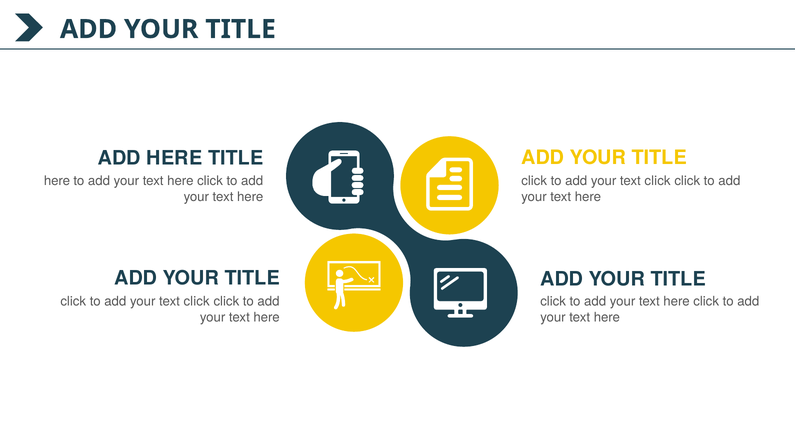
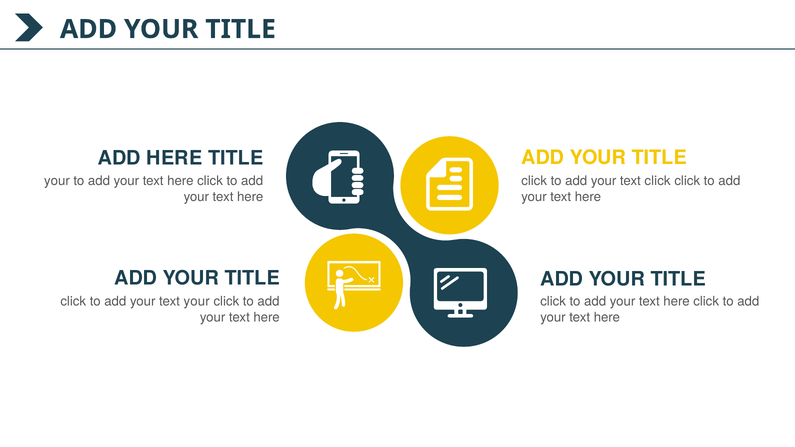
here at (57, 181): here -> your
click at (197, 302): click -> your
